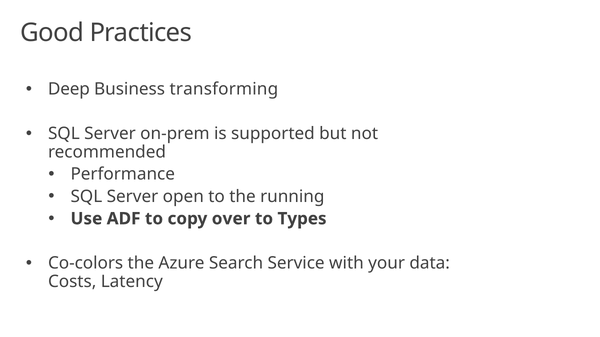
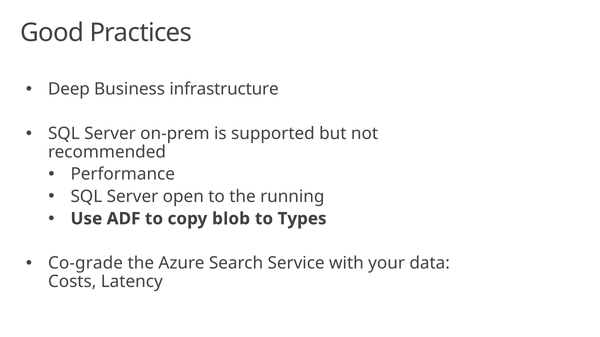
transforming: transforming -> infrastructure
over: over -> blob
Co-colors: Co-colors -> Co-grade
